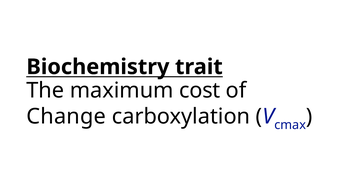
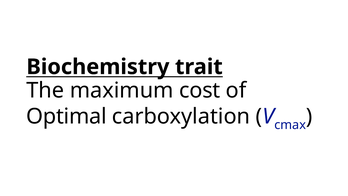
Change: Change -> Optimal
